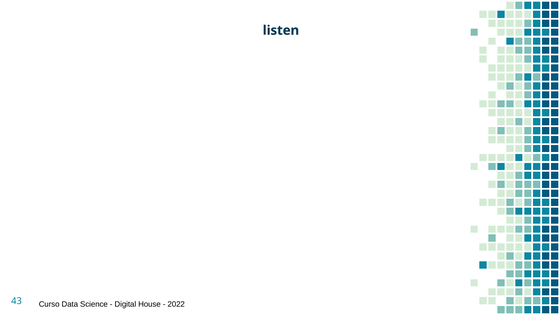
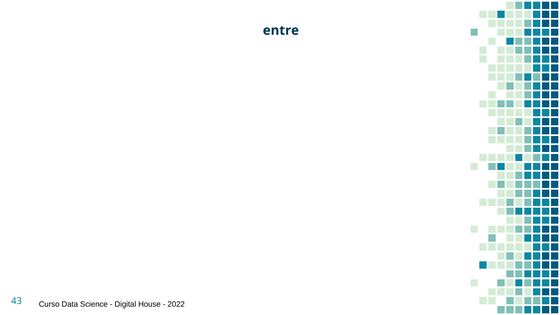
listen: listen -> entre
